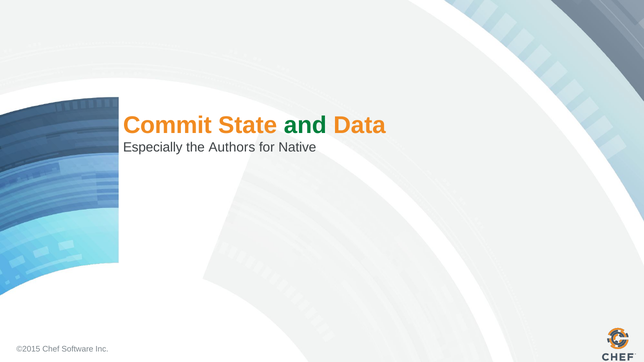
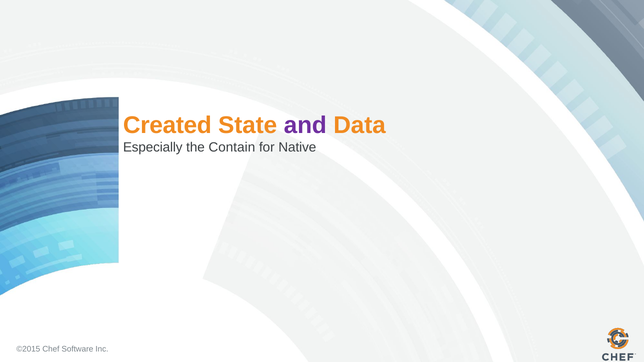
Commit: Commit -> Created
and colour: green -> purple
Authors: Authors -> Contain
